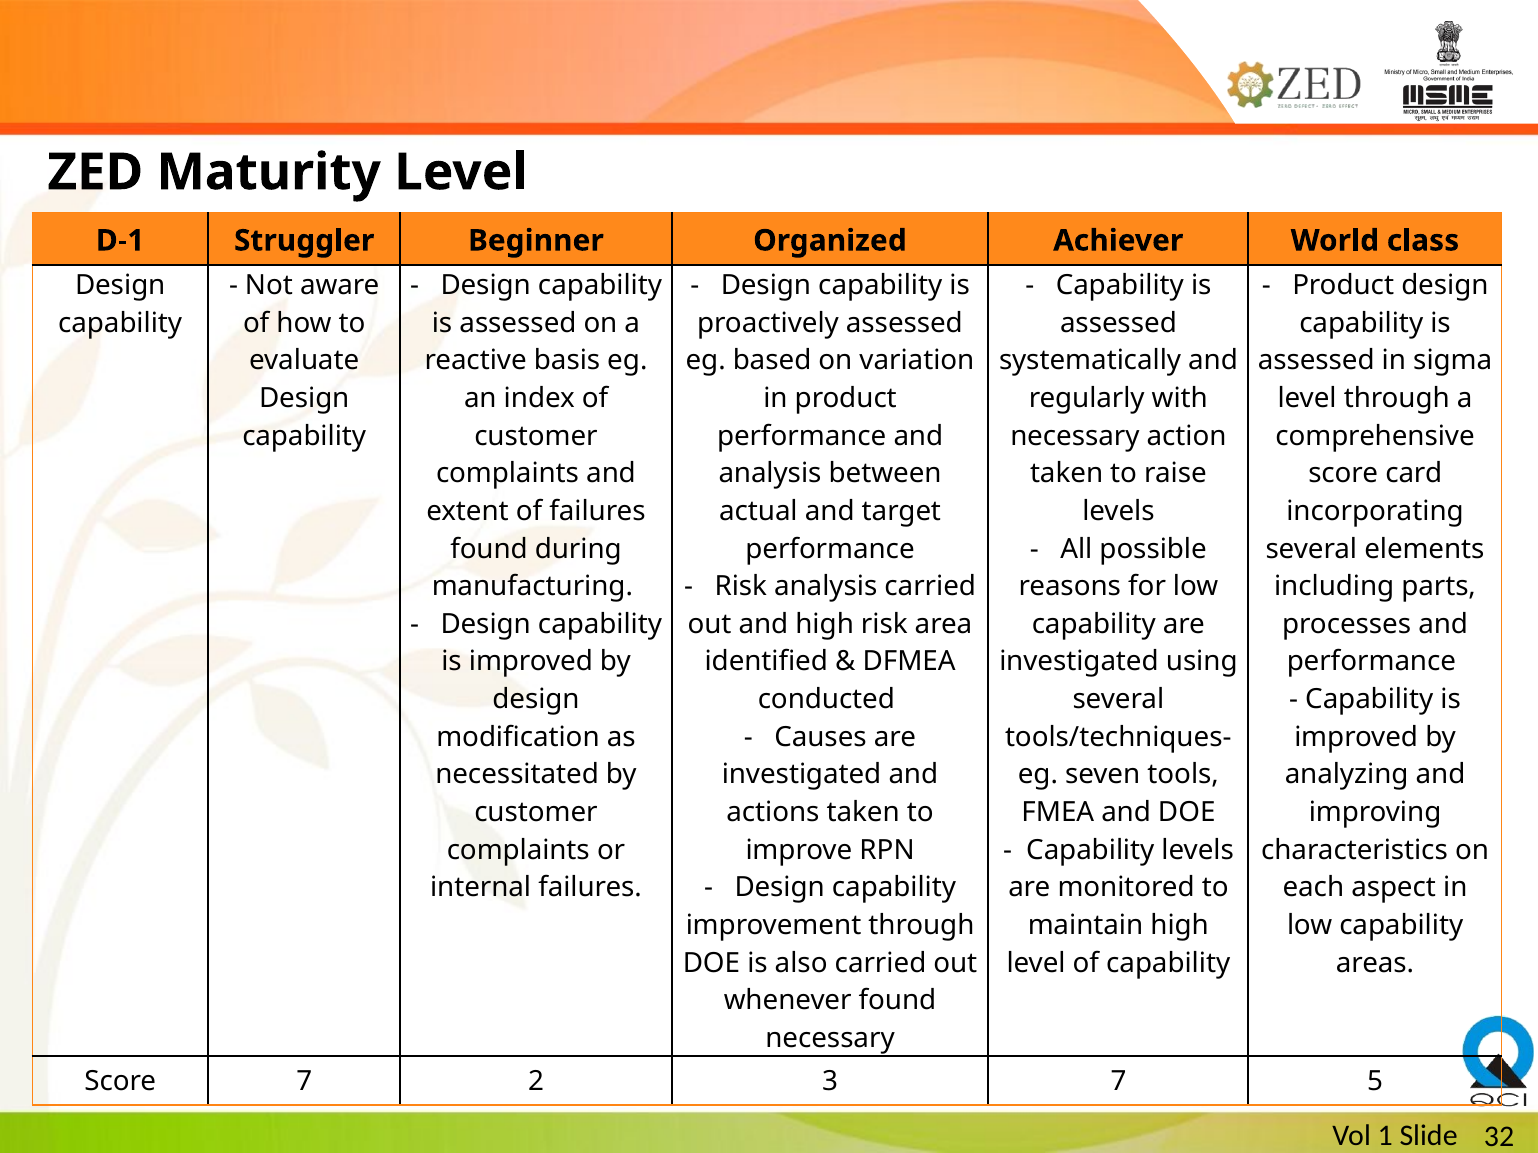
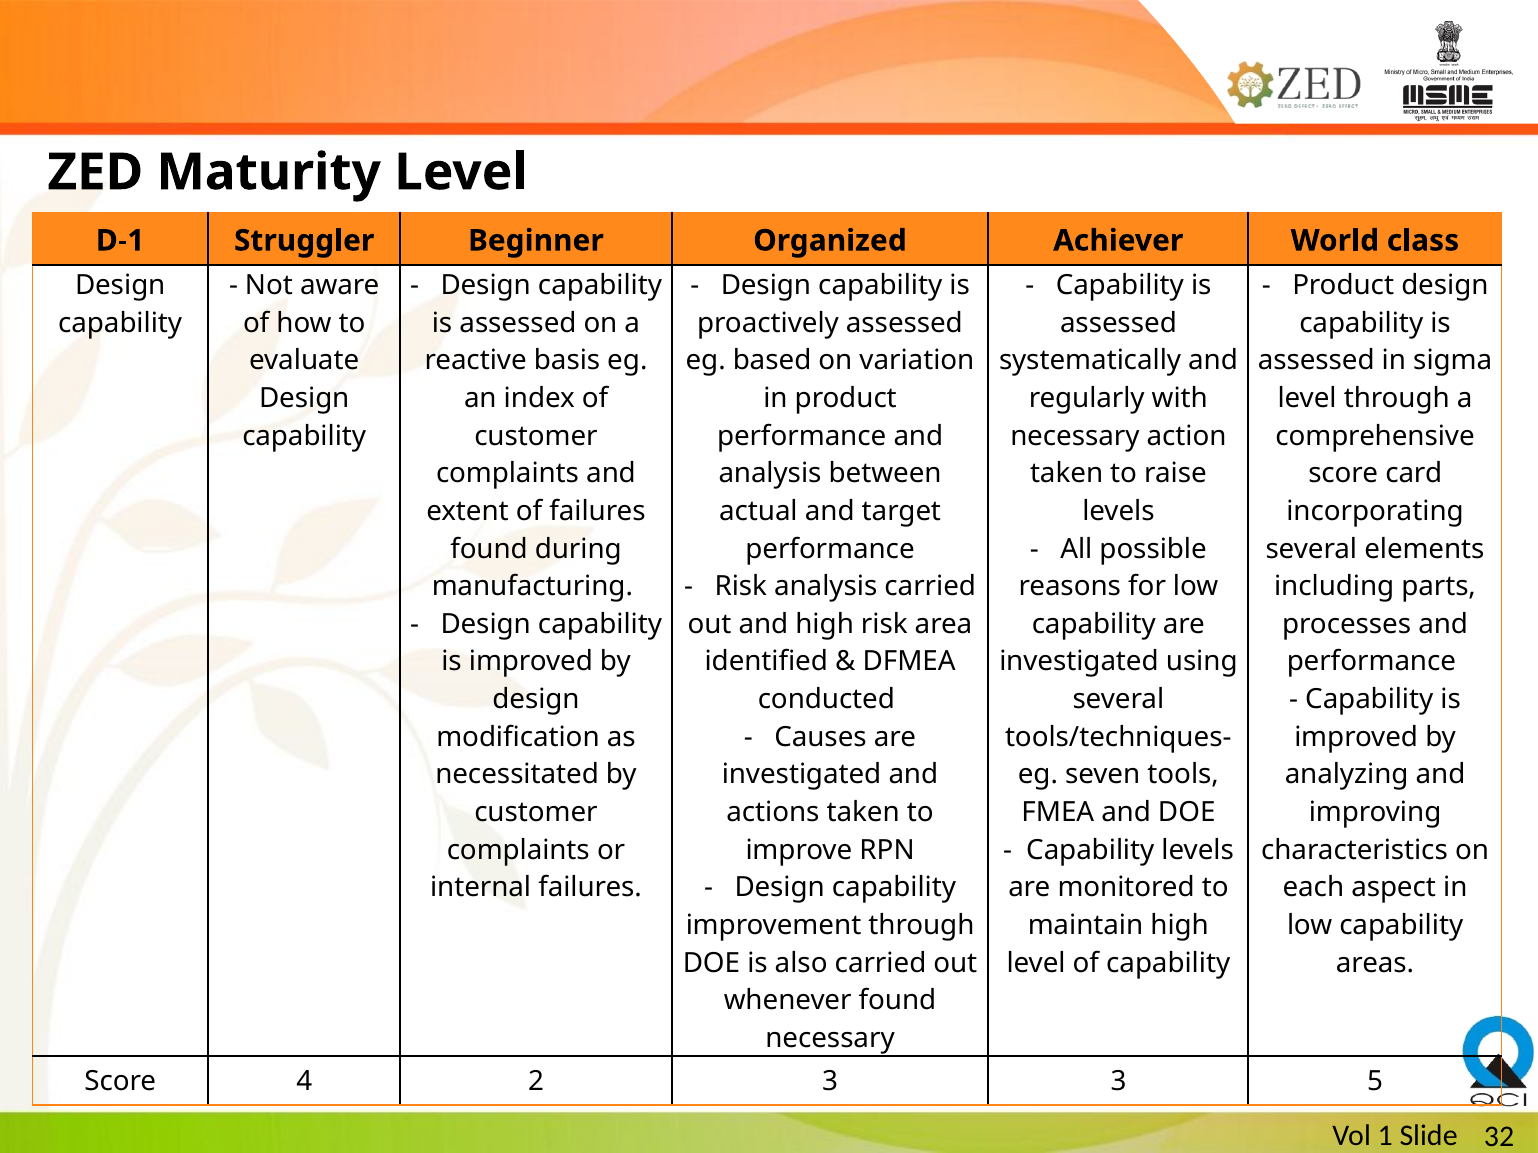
Score 7: 7 -> 4
3 7: 7 -> 3
